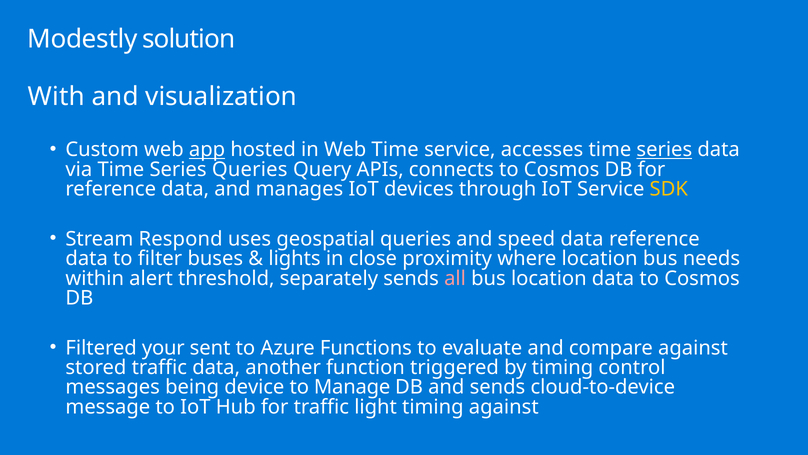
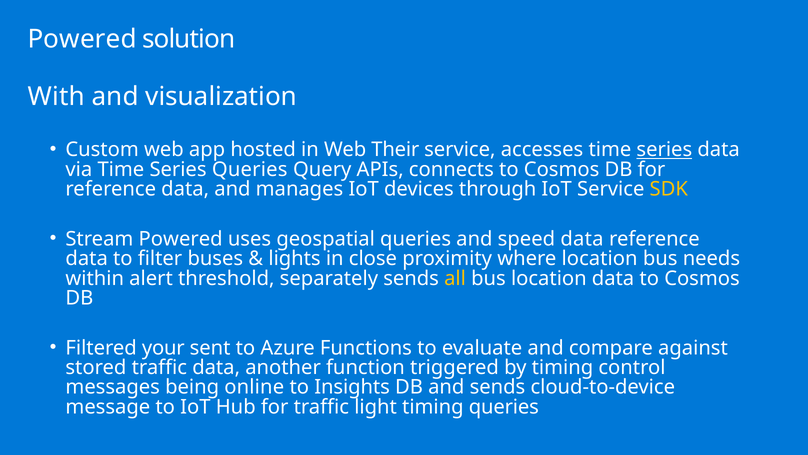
Modestly at (82, 39): Modestly -> Powered
app underline: present -> none
Web Time: Time -> Their
Stream Respond: Respond -> Powered
all colour: pink -> yellow
device: device -> online
Manage: Manage -> Insights
timing against: against -> queries
